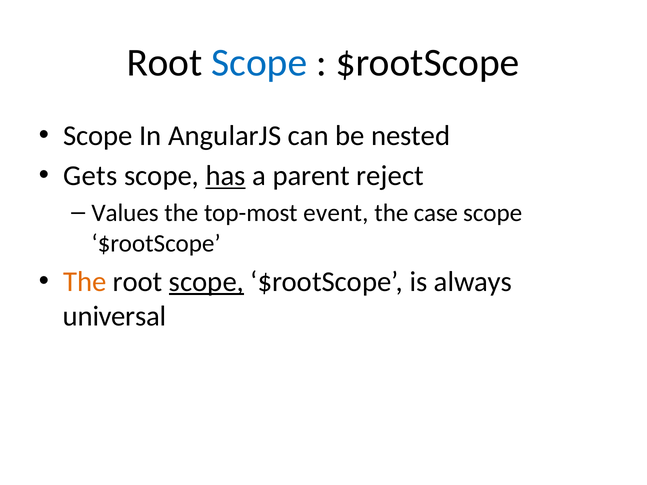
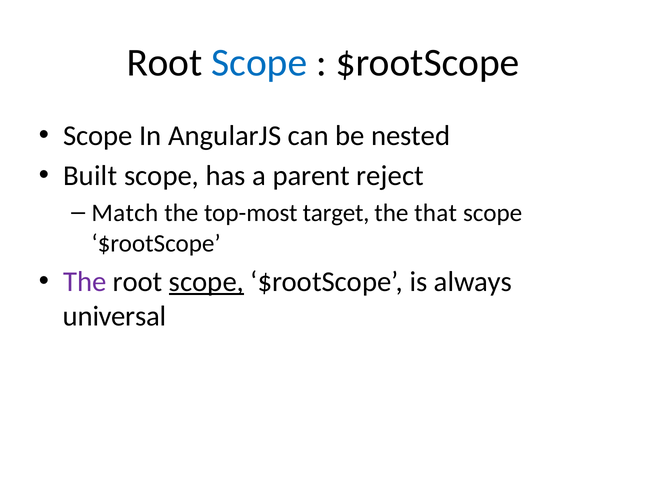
Gets: Gets -> Built
has underline: present -> none
Values: Values -> Match
event: event -> target
case: case -> that
The at (85, 282) colour: orange -> purple
